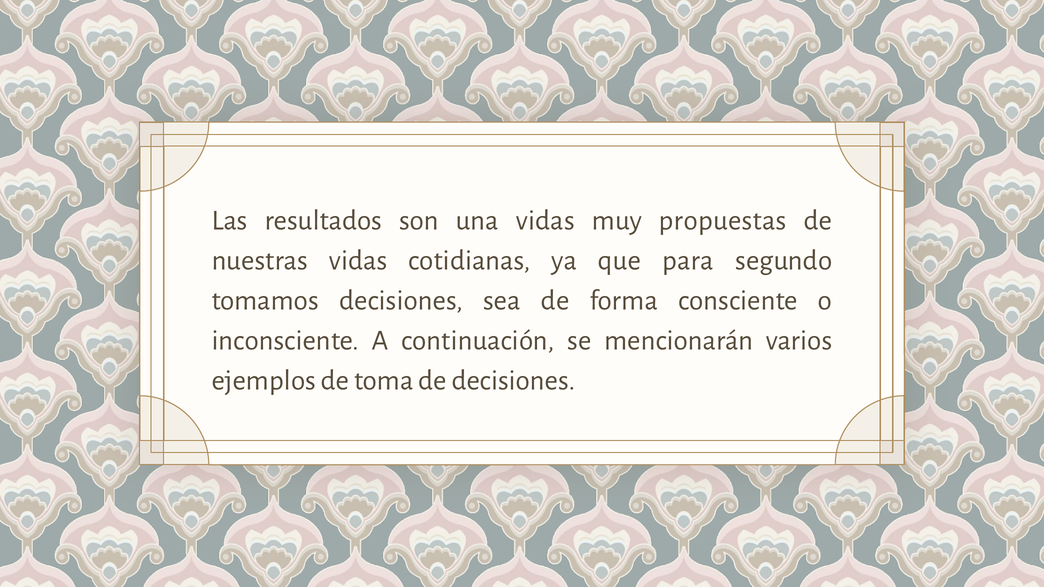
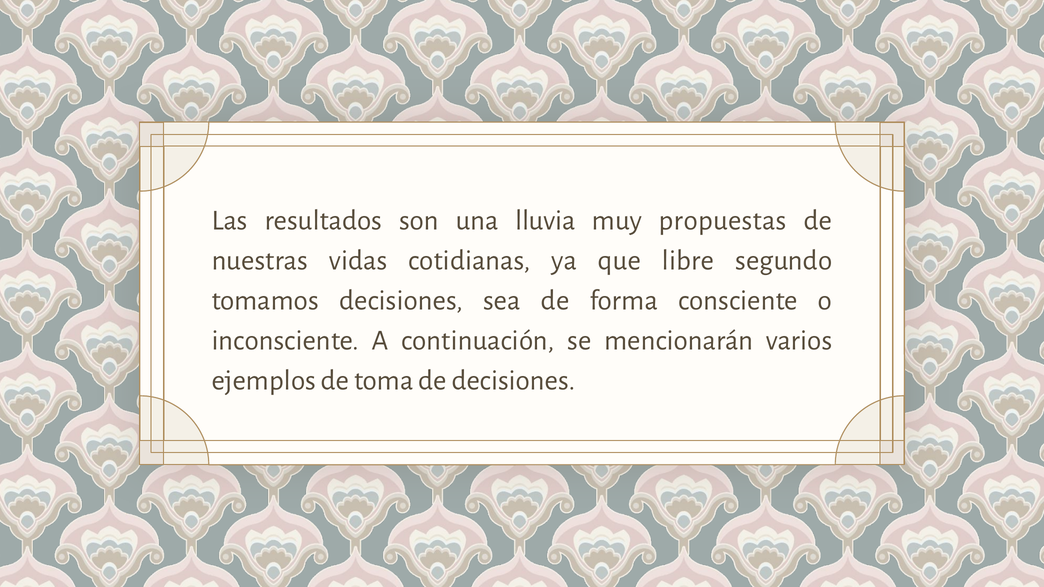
una vidas: vidas -> lluvia
para: para -> libre
